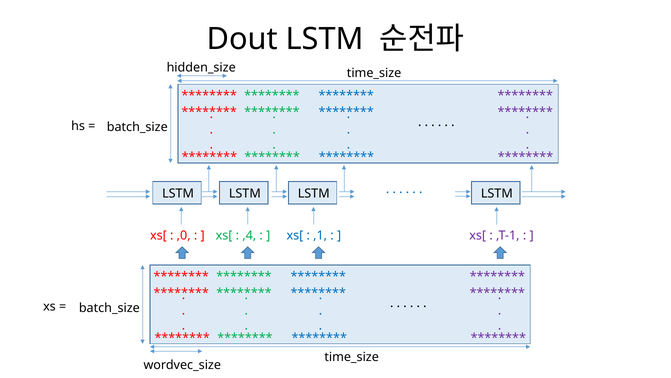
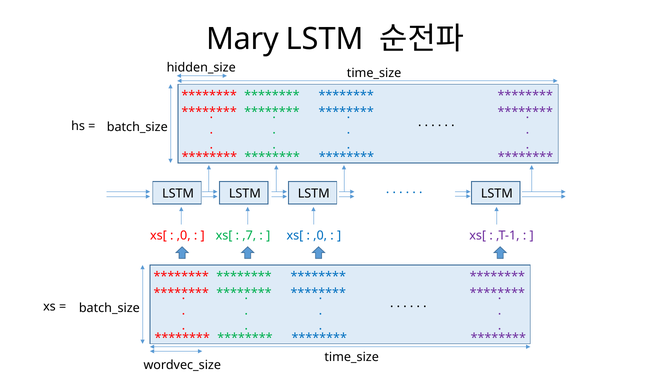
Dout: Dout -> Mary
,4: ,4 -> ,7
,1 at (320, 235): ,1 -> ,0
